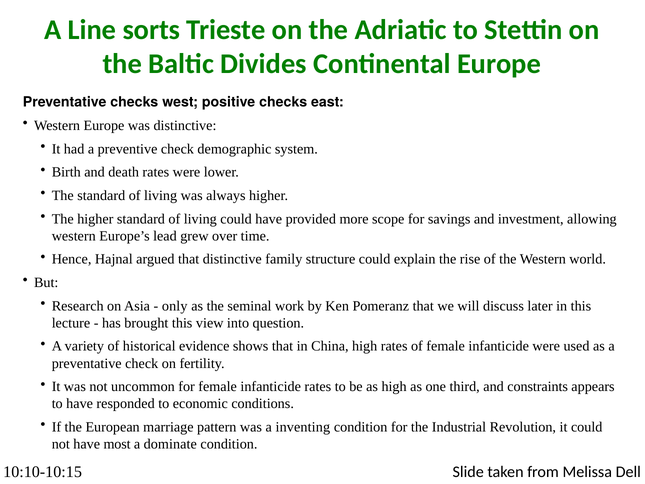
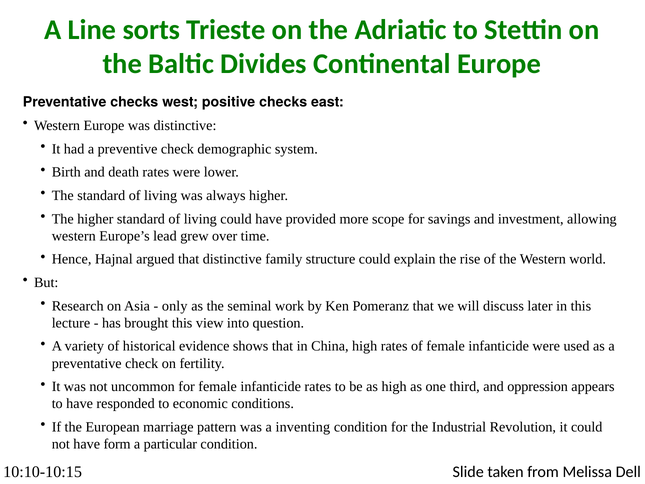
constraints: constraints -> oppression
most: most -> form
dominate: dominate -> particular
